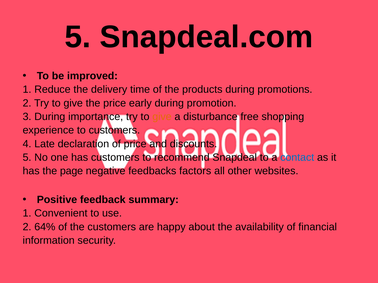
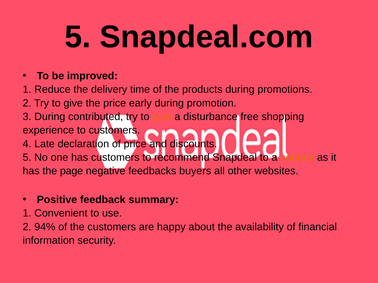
importance: importance -> contributed
contact colour: blue -> orange
factors: factors -> buyers
64%: 64% -> 94%
